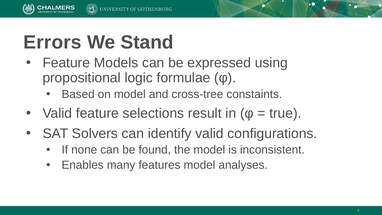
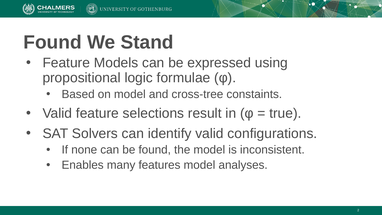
Errors at (52, 42): Errors -> Found
